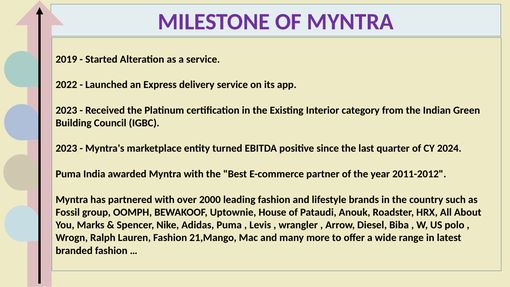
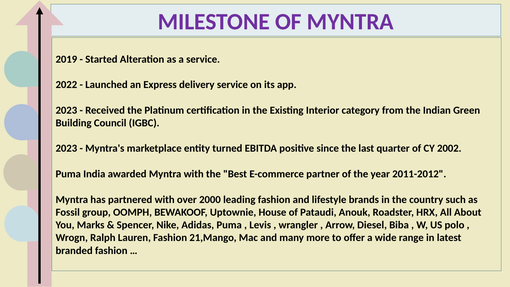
2024: 2024 -> 2002
